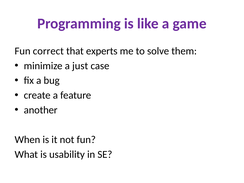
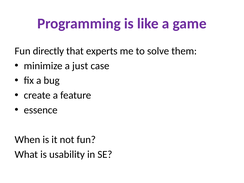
correct: correct -> directly
another: another -> essence
